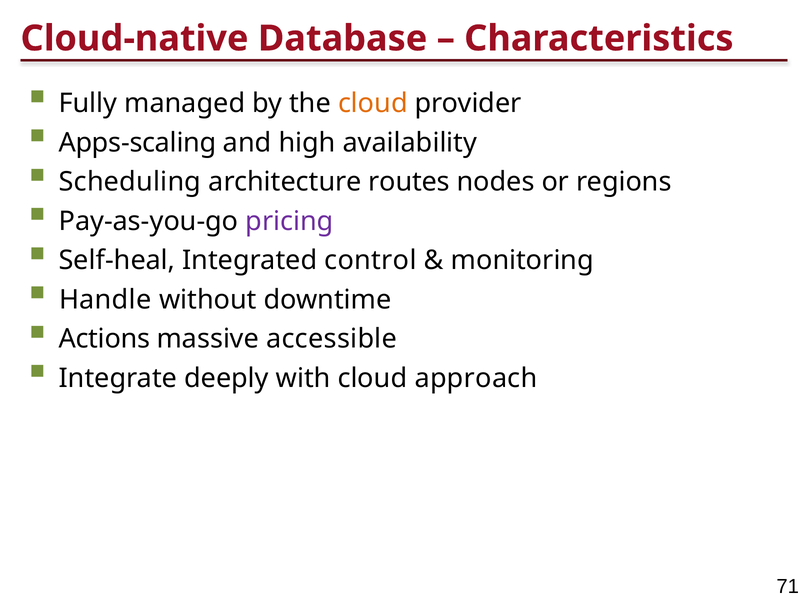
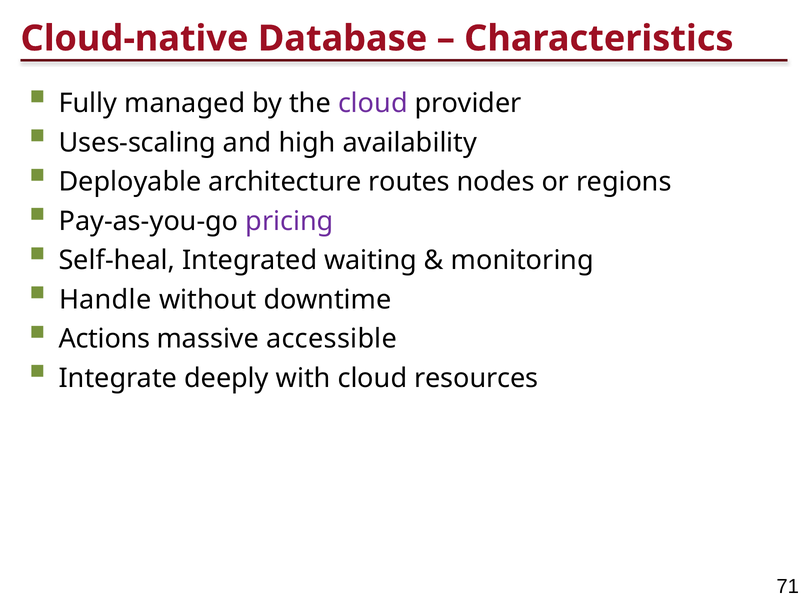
cloud at (373, 103) colour: orange -> purple
Apps-scaling: Apps-scaling -> Uses-scaling
Scheduling: Scheduling -> Deployable
control: control -> waiting
approach: approach -> resources
